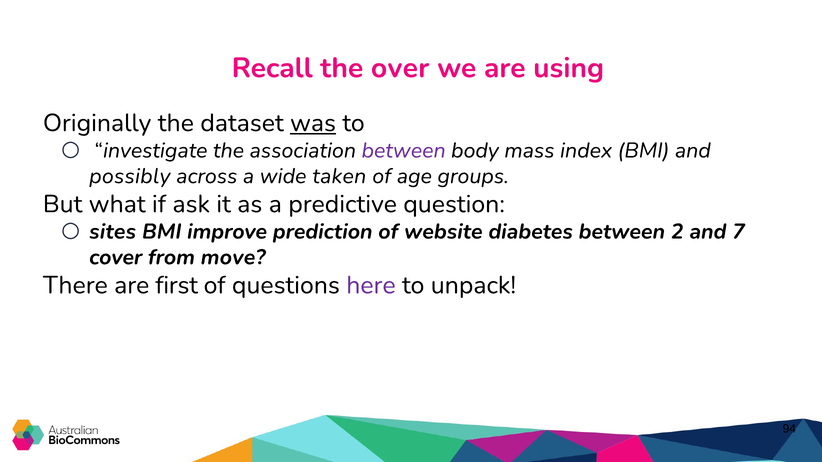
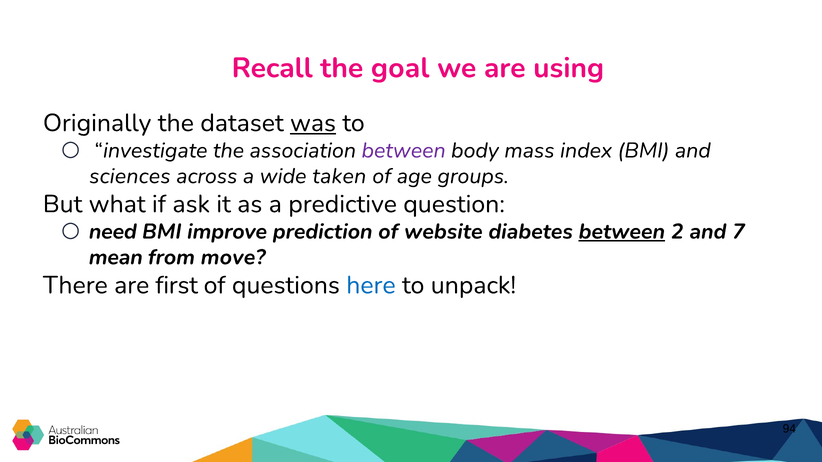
over: over -> goal
possibly: possibly -> sciences
sites: sites -> need
between at (622, 232) underline: none -> present
cover: cover -> mean
here colour: purple -> blue
